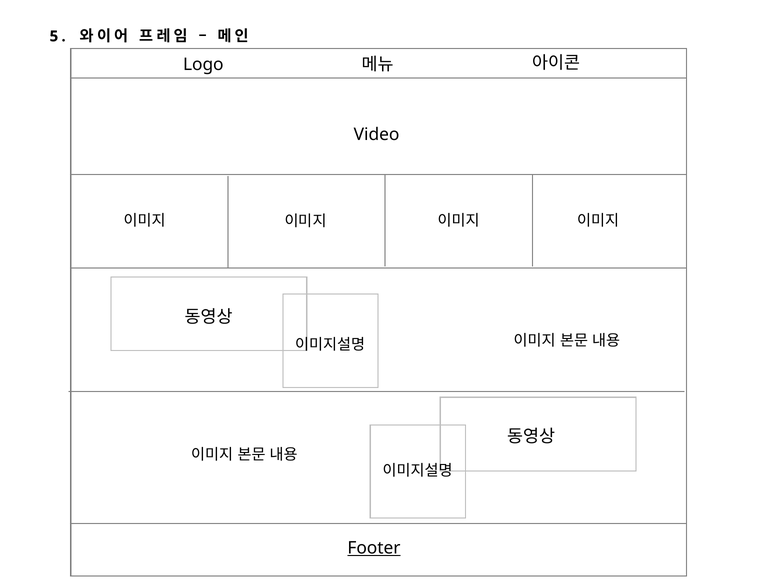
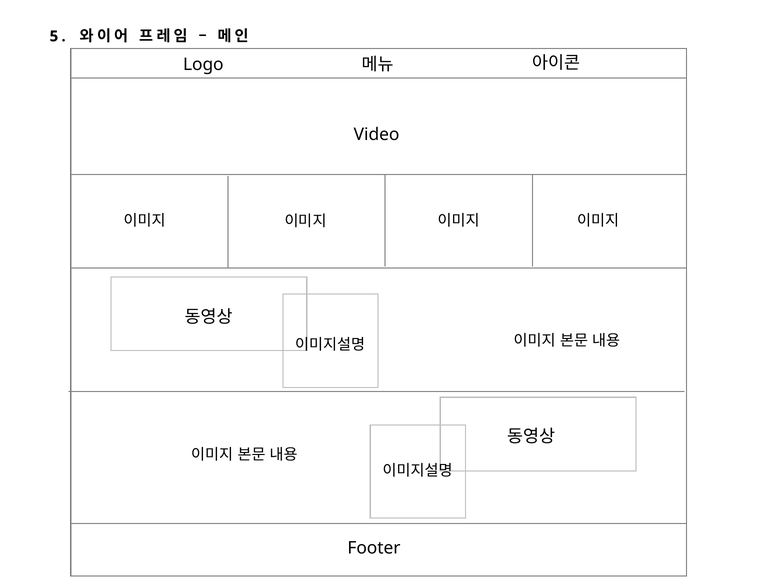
Footer underline: present -> none
